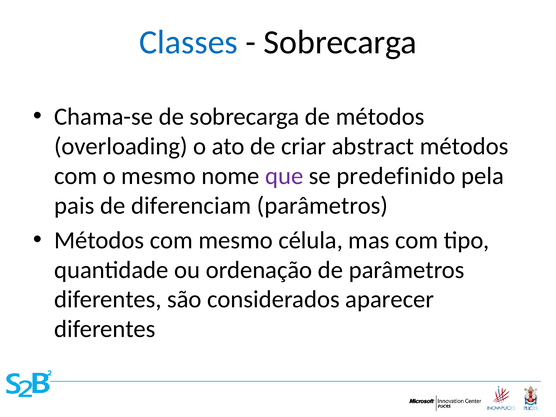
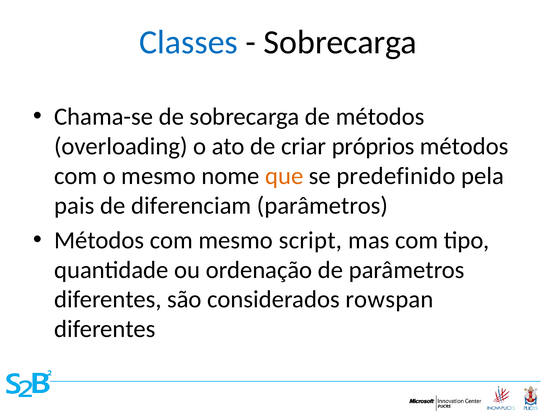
abstract: abstract -> próprios
que colour: purple -> orange
célula: célula -> script
aparecer: aparecer -> rowspan
